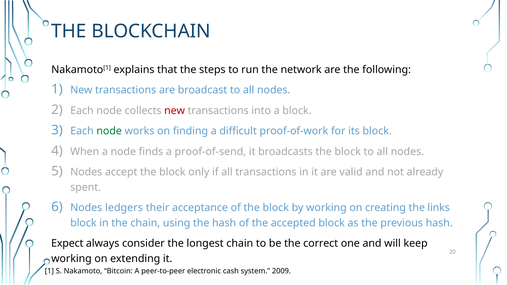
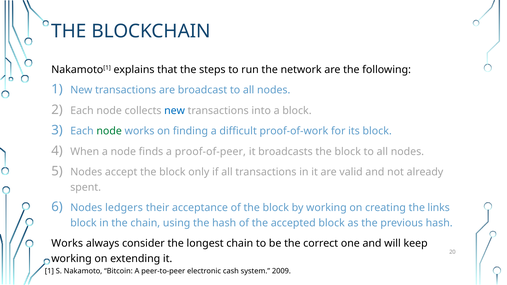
new at (175, 111) colour: red -> blue
proof-of-send: proof-of-send -> proof-of-peer
Expect at (67, 244): Expect -> Works
